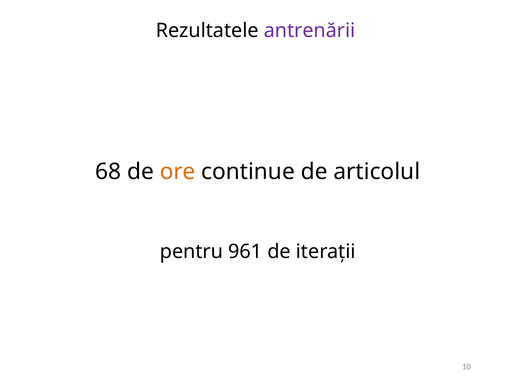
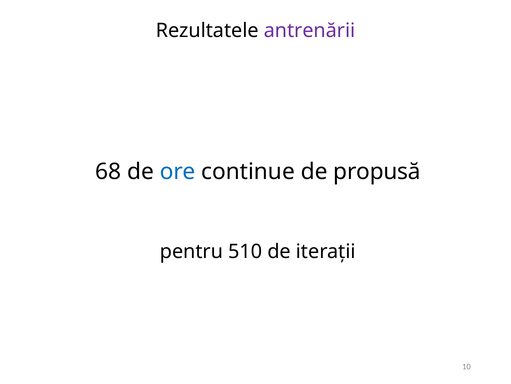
ore colour: orange -> blue
articolul: articolul -> propusă
961: 961 -> 510
